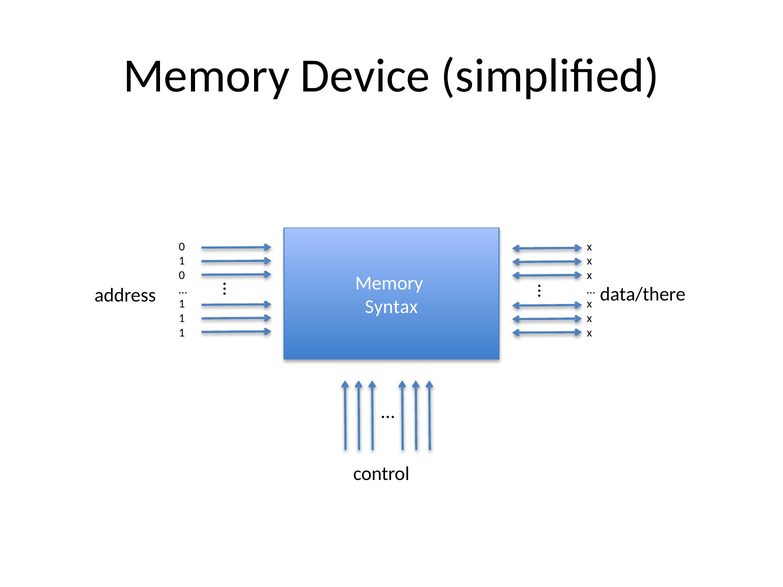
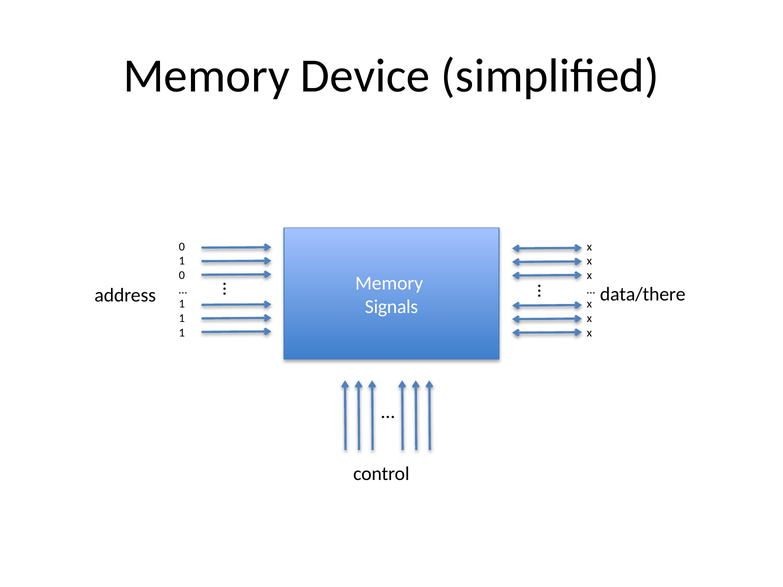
Syntax: Syntax -> Signals
